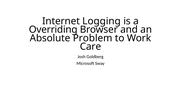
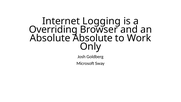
Absolute Problem: Problem -> Absolute
Care: Care -> Only
